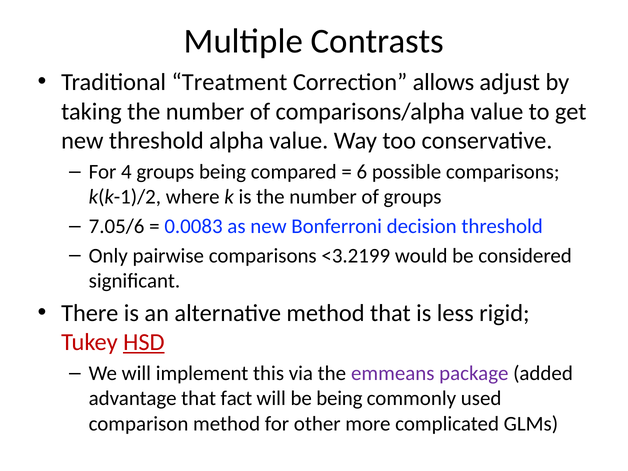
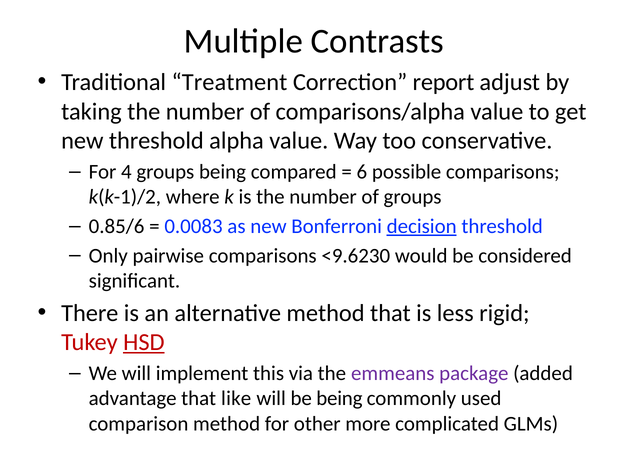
allows: allows -> report
7.05/6: 7.05/6 -> 0.85/6
decision underline: none -> present
<3.2199: <3.2199 -> <9.6230
fact: fact -> like
